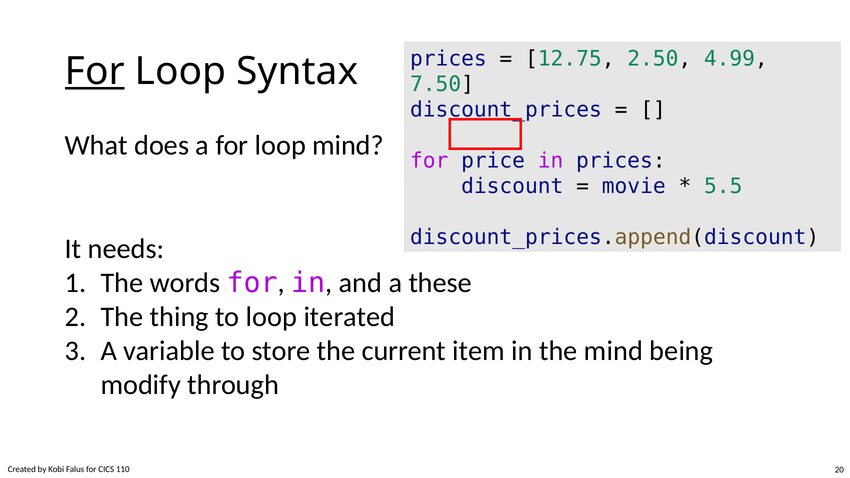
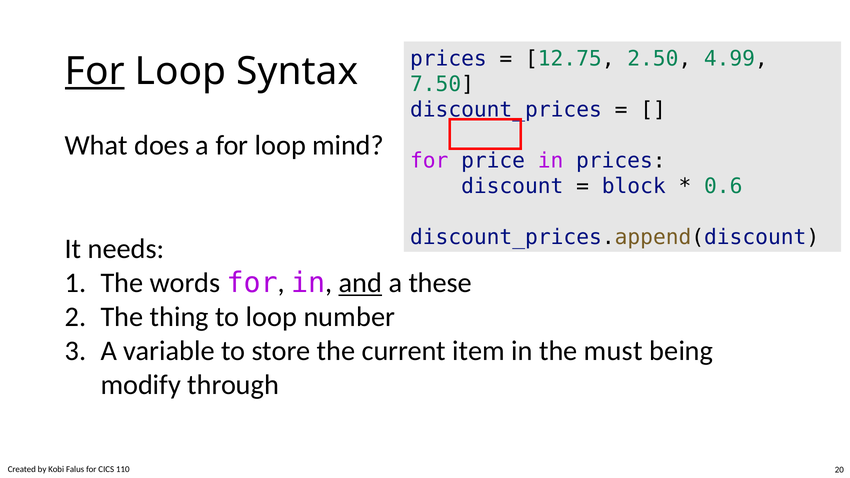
movie: movie -> block
5.5: 5.5 -> 0.6
and underline: none -> present
iterated: iterated -> number
the mind: mind -> must
